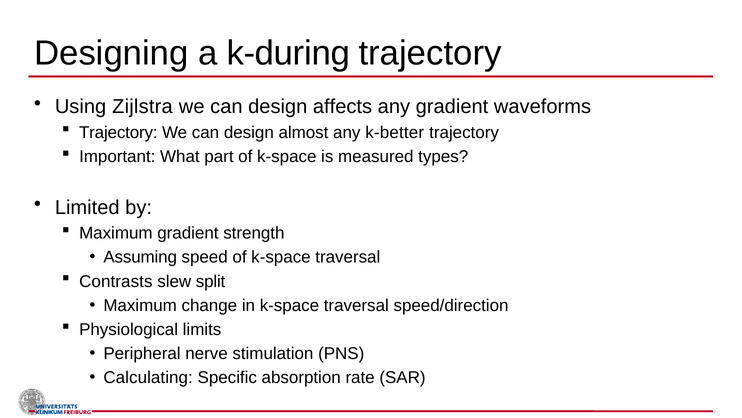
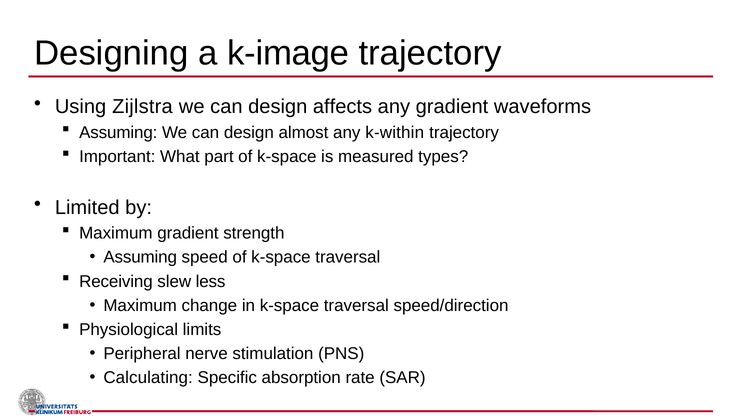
k-during: k-during -> k-image
Trajectory at (118, 132): Trajectory -> Assuming
k-better: k-better -> k-within
Contrasts: Contrasts -> Receiving
split: split -> less
